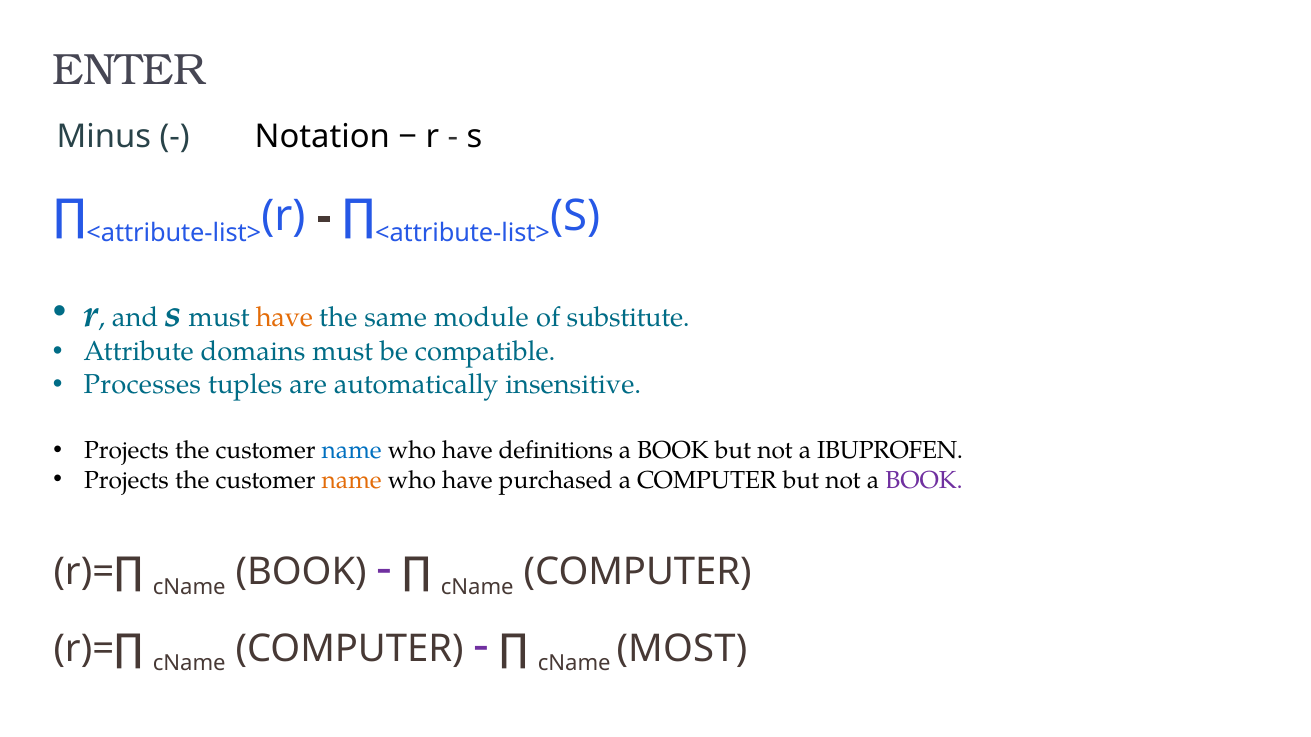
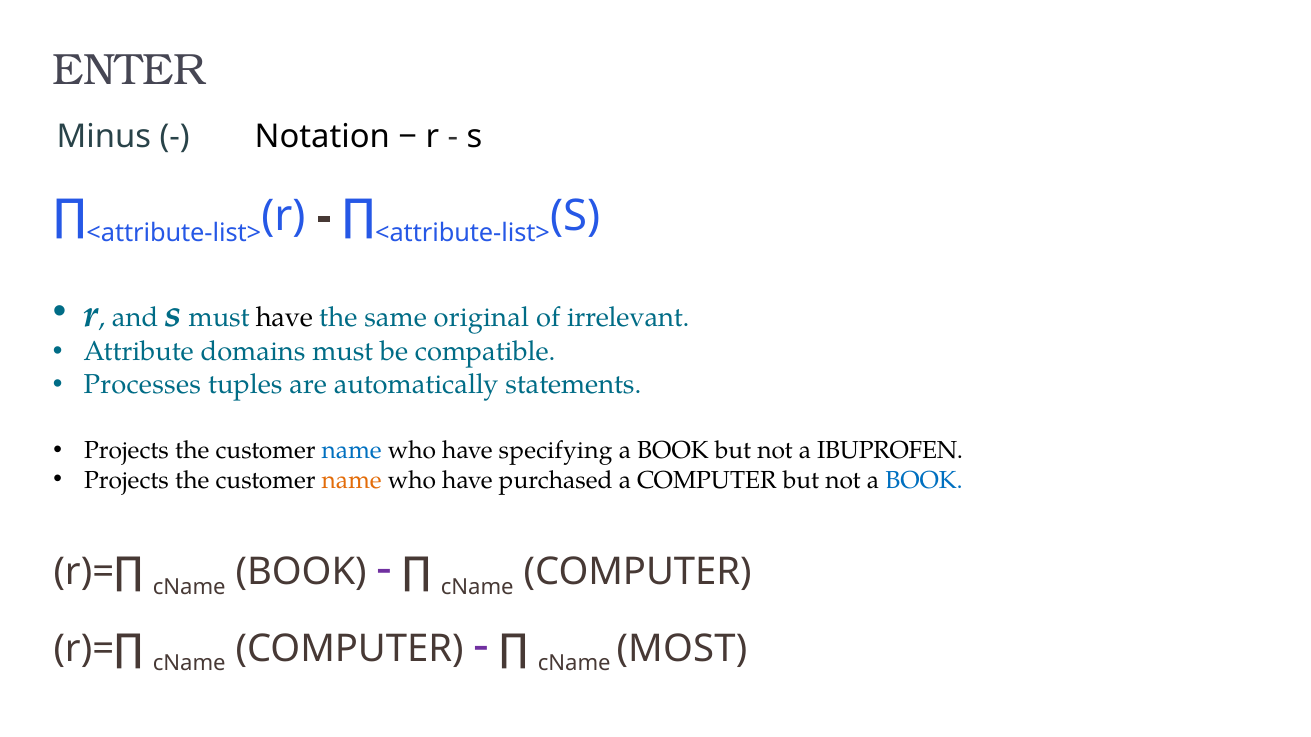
have at (284, 317) colour: orange -> black
module: module -> original
substitute: substitute -> irrelevant
insensitive: insensitive -> statements
definitions: definitions -> specifying
BOOK at (924, 480) colour: purple -> blue
